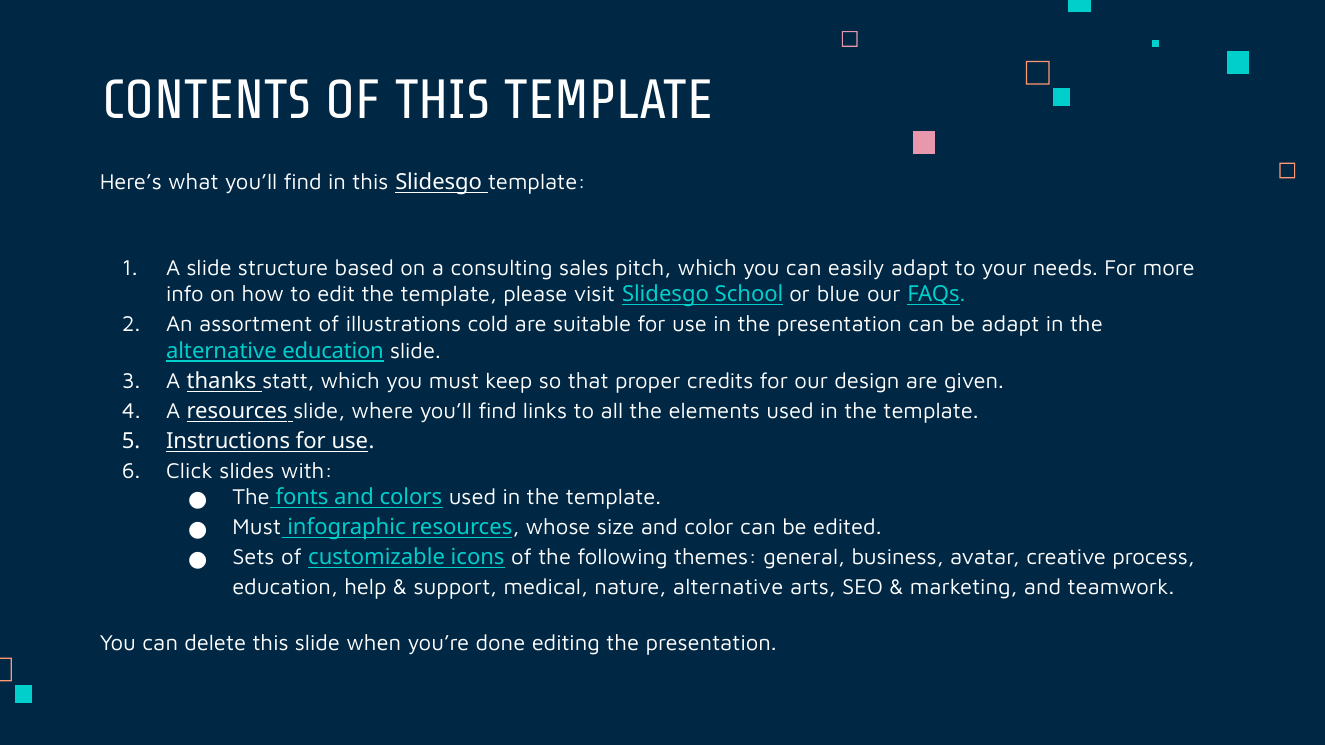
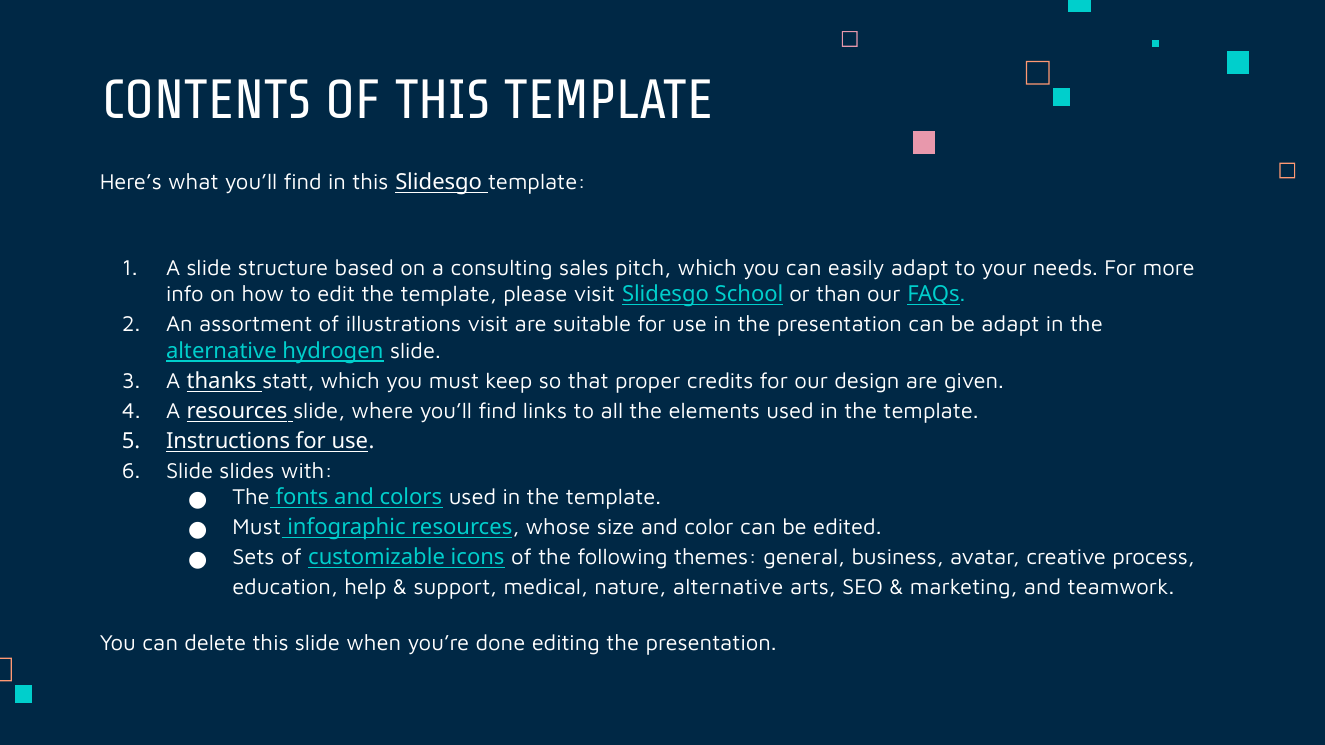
blue: blue -> than
illustrations cold: cold -> visit
alternative education: education -> hydrogen
Click at (189, 471): Click -> Slide
